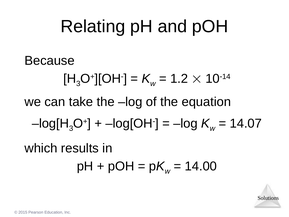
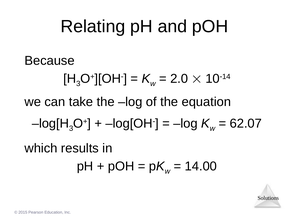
1.2: 1.2 -> 2.0
14.07: 14.07 -> 62.07
